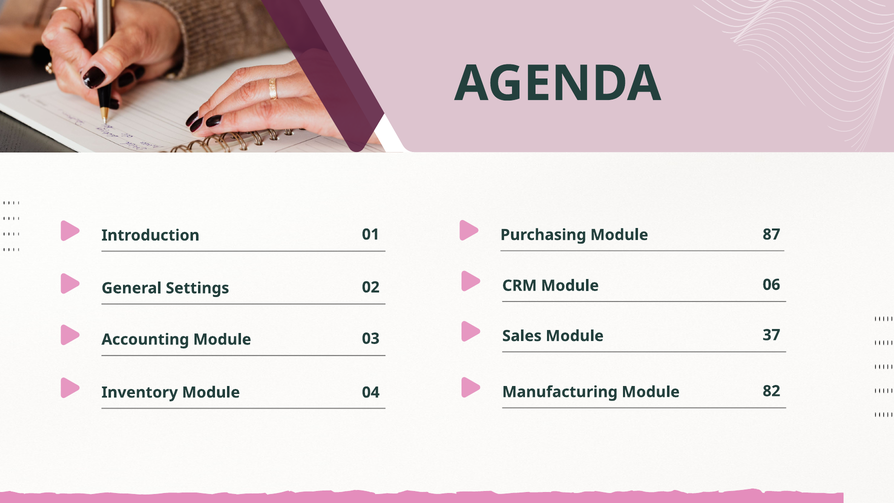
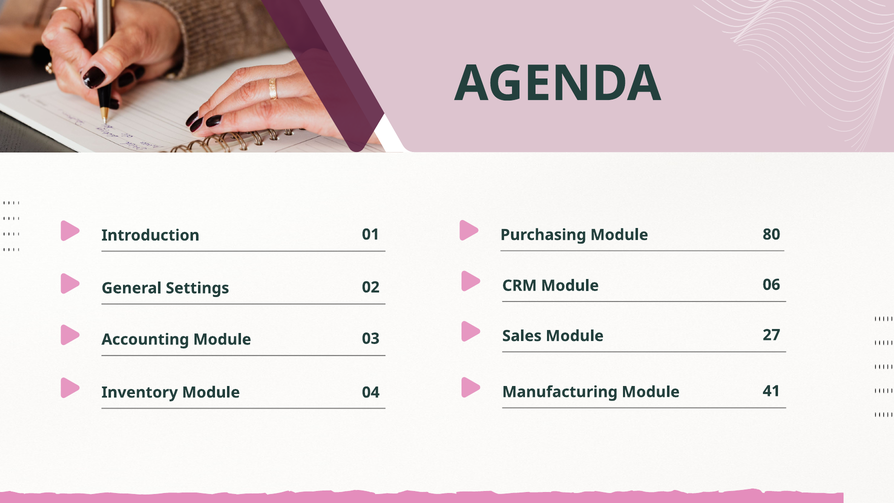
87: 87 -> 80
37: 37 -> 27
82: 82 -> 41
